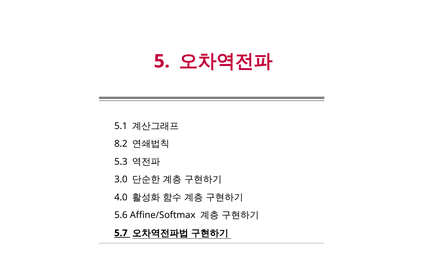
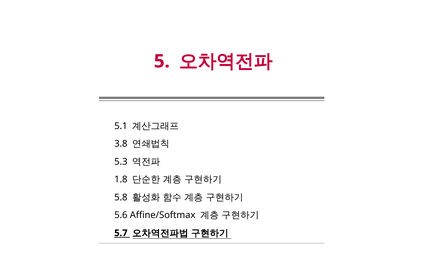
8.2: 8.2 -> 3.8
3.0: 3.0 -> 1.8
4.0: 4.0 -> 5.8
